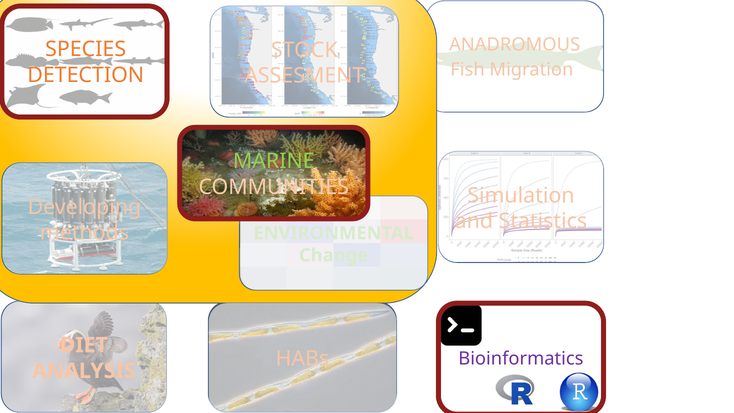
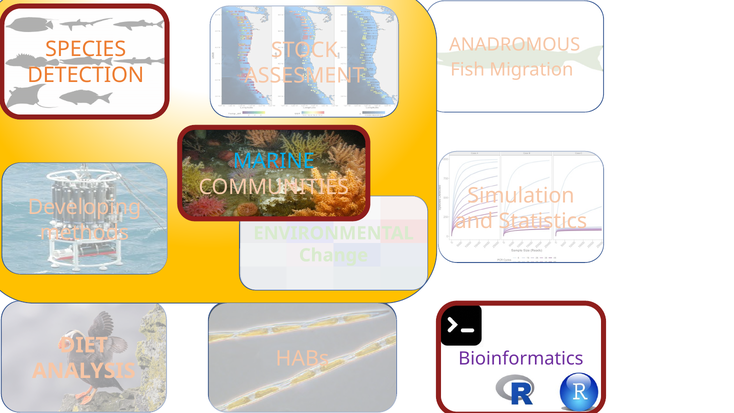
MARINE colour: light green -> light blue
